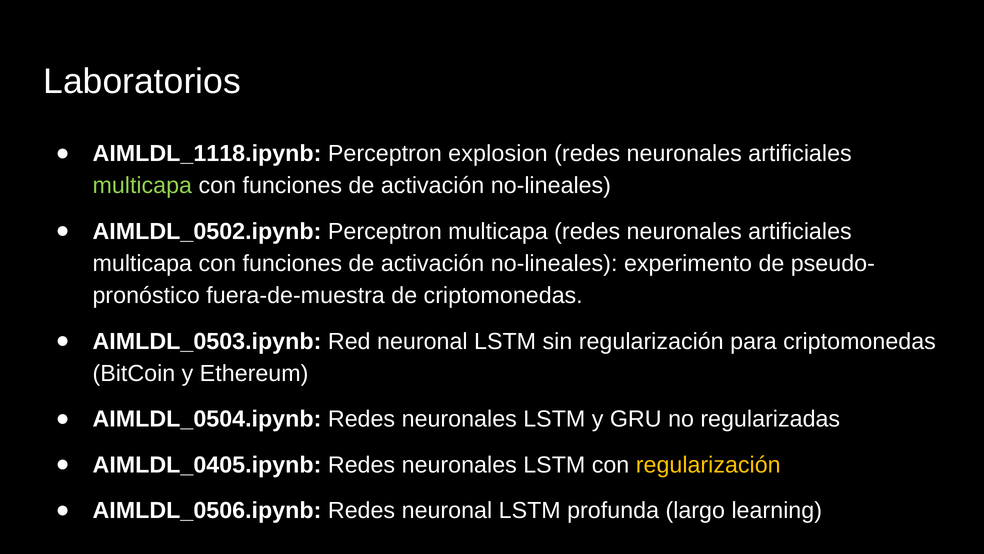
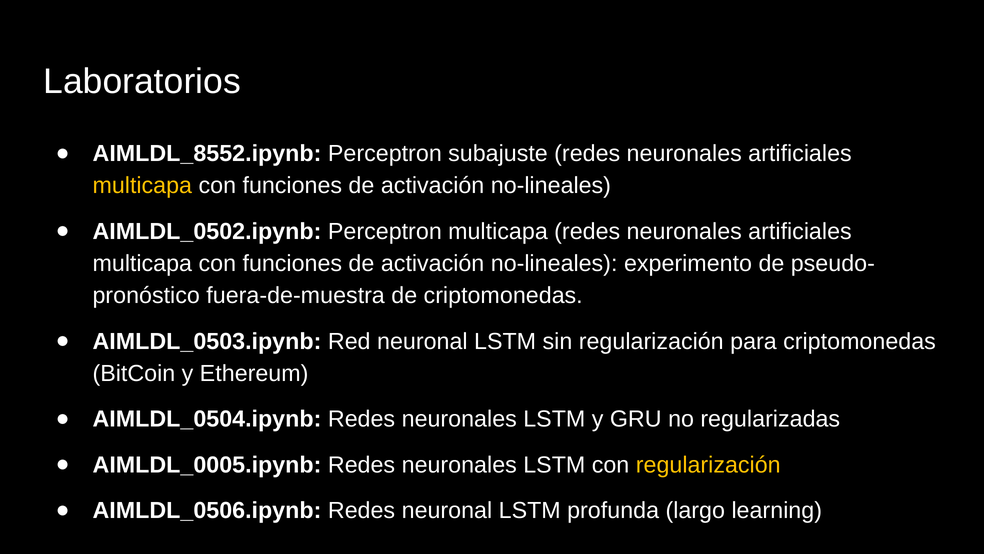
AIMLDL_1118.ipynb: AIMLDL_1118.ipynb -> AIMLDL_8552.ipynb
explosion: explosion -> subajuste
multicapa at (142, 186) colour: light green -> yellow
AIMLDL_0405.ipynb: AIMLDL_0405.ipynb -> AIMLDL_0005.ipynb
